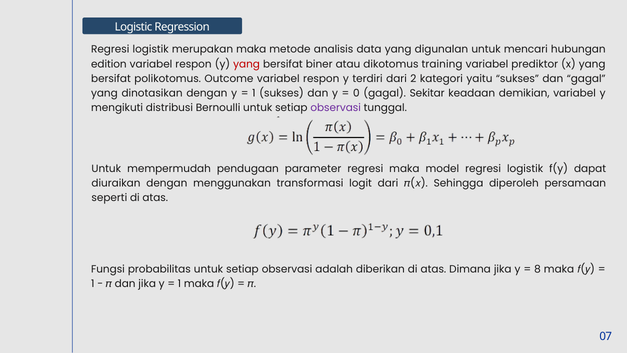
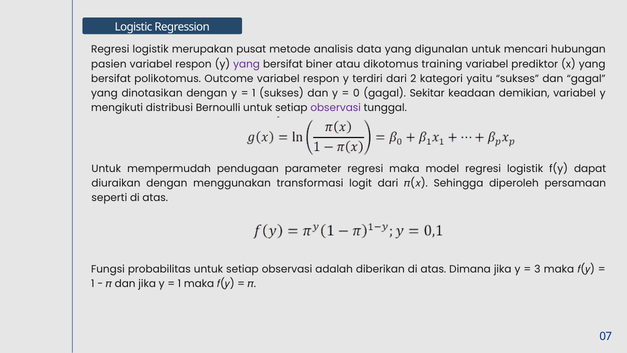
merupakan maka: maka -> pusat
edition: edition -> pasien
yang at (247, 64) colour: red -> purple
8: 8 -> 3
